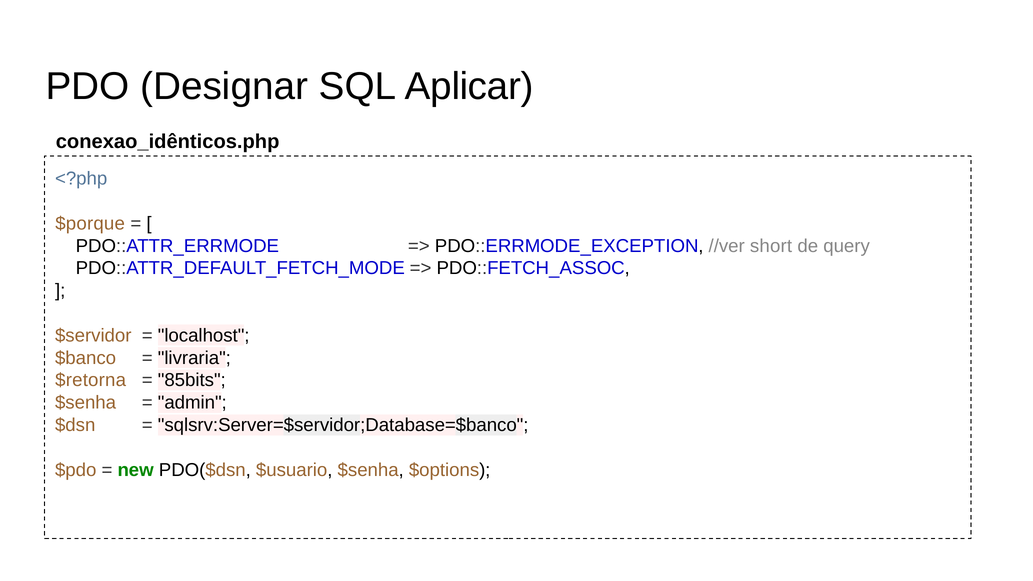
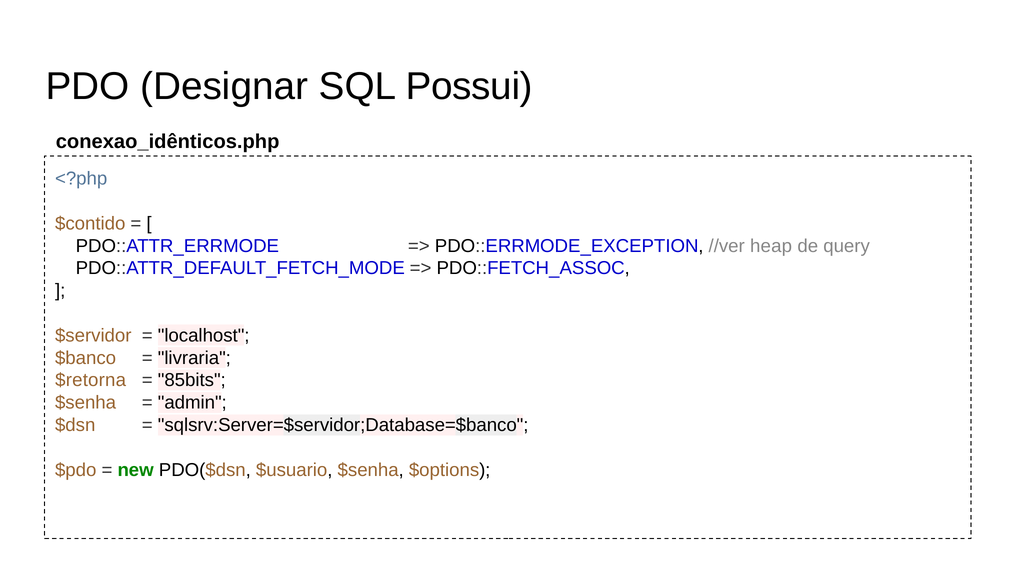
Aplicar: Aplicar -> Possui
$porque: $porque -> $contido
short: short -> heap
